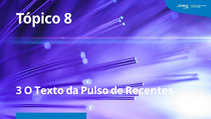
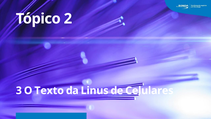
8: 8 -> 2
Pulso: Pulso -> Linus
Recentes: Recentes -> Celulares
